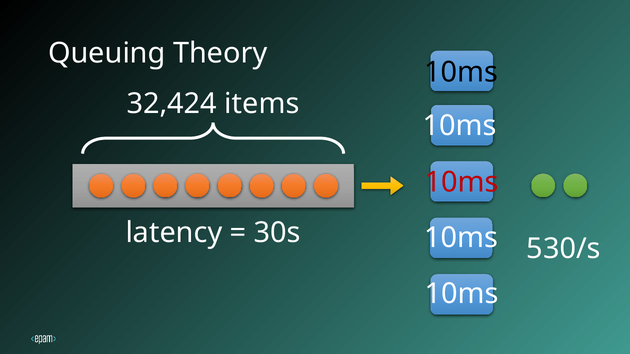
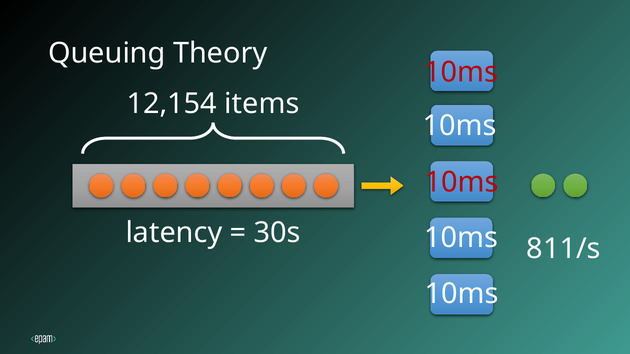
10ms at (461, 72) colour: black -> red
32,424: 32,424 -> 12,154
530/s: 530/s -> 811/s
